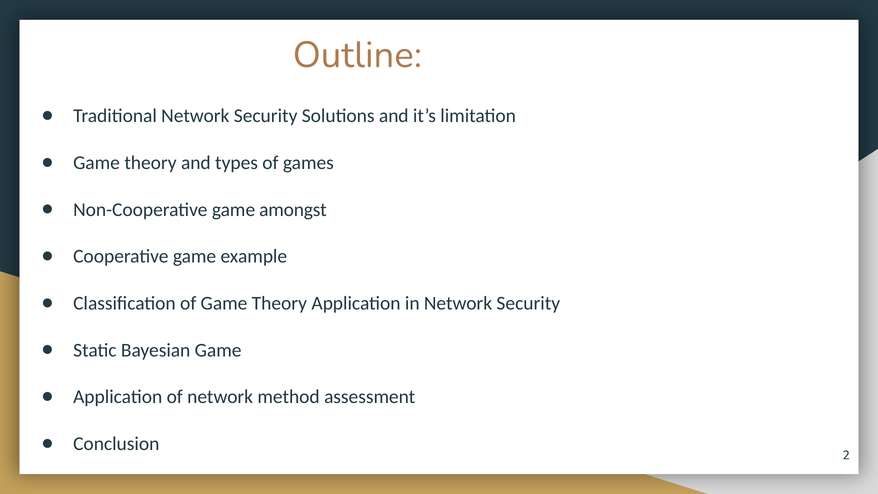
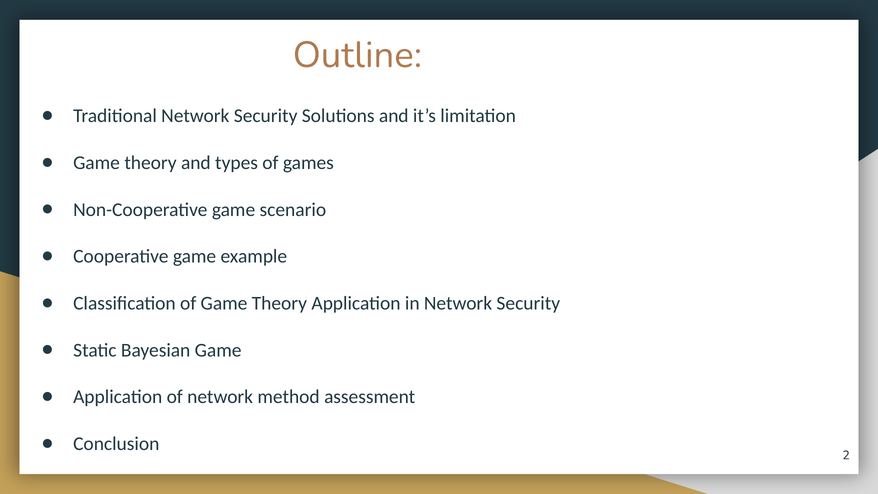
amongst: amongst -> scenario
